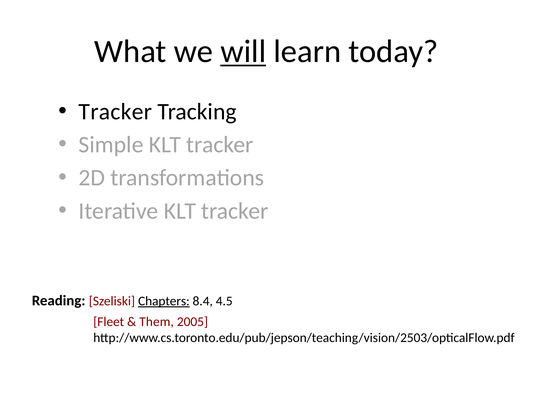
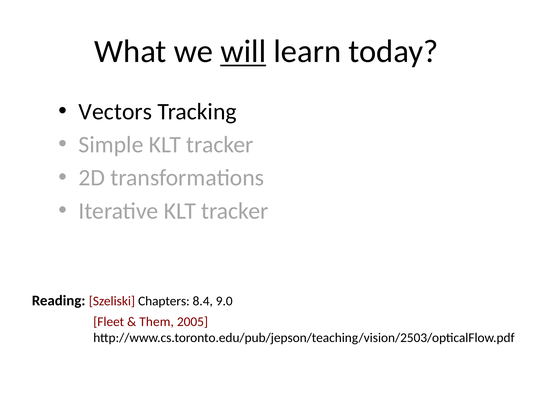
Tracker at (115, 112): Tracker -> Vectors
Chapters underline: present -> none
4.5: 4.5 -> 9.0
